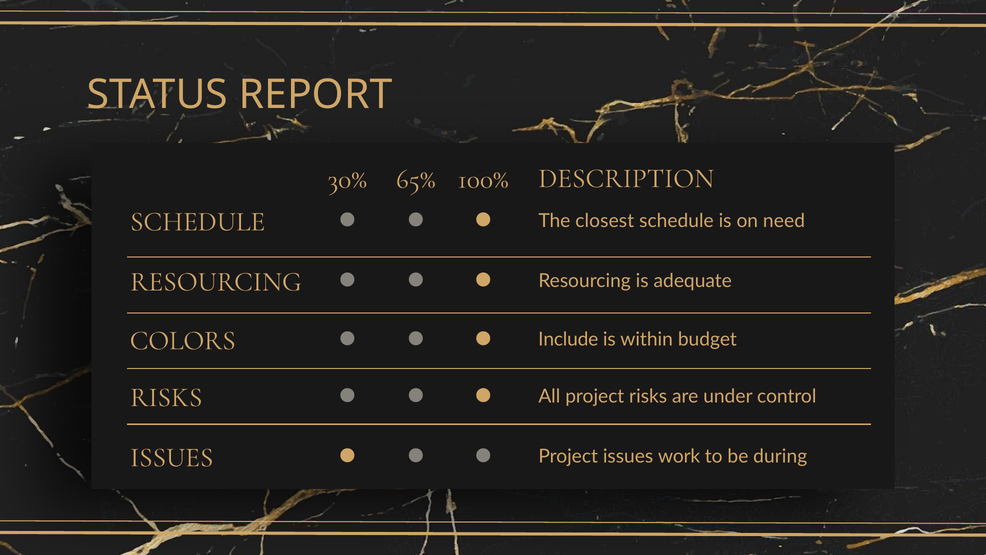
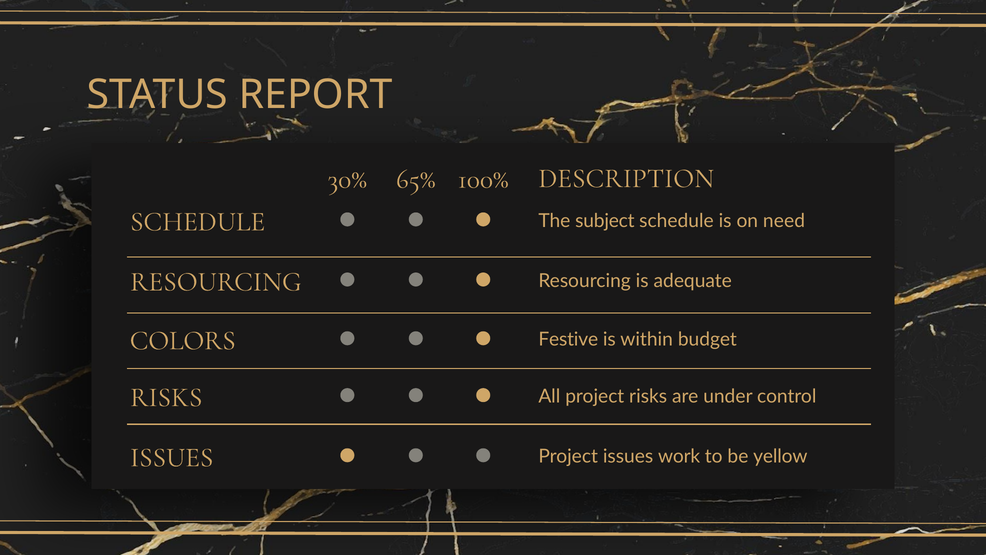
closest: closest -> subject
Include: Include -> Festive
during: during -> yellow
